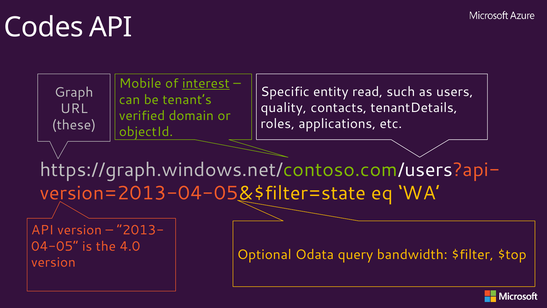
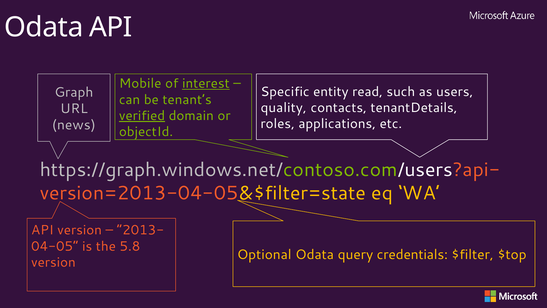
Codes at (44, 27): Codes -> Odata
verified underline: none -> present
these: these -> news
4.0: 4.0 -> 5.8
bandwidth: bandwidth -> credentials
